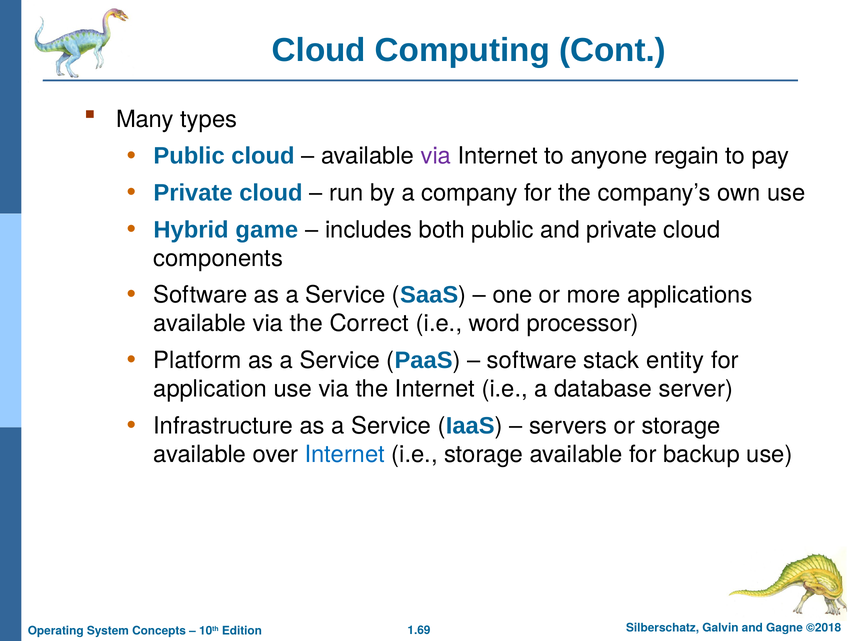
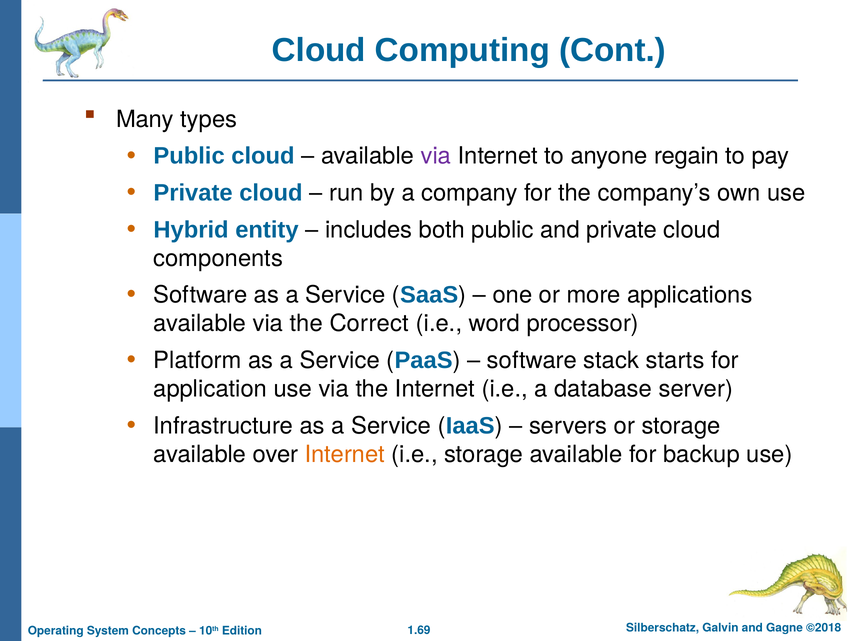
game: game -> entity
entity: entity -> starts
Internet at (345, 454) colour: blue -> orange
